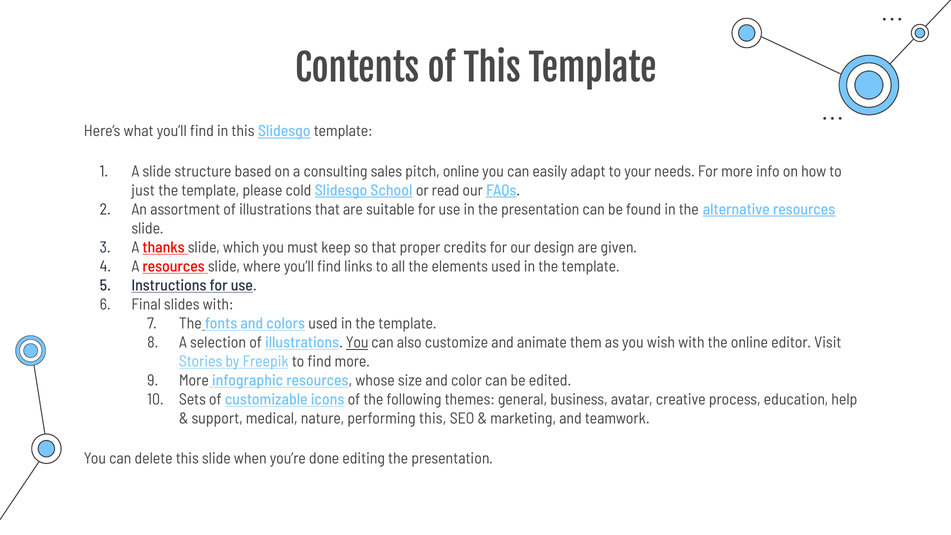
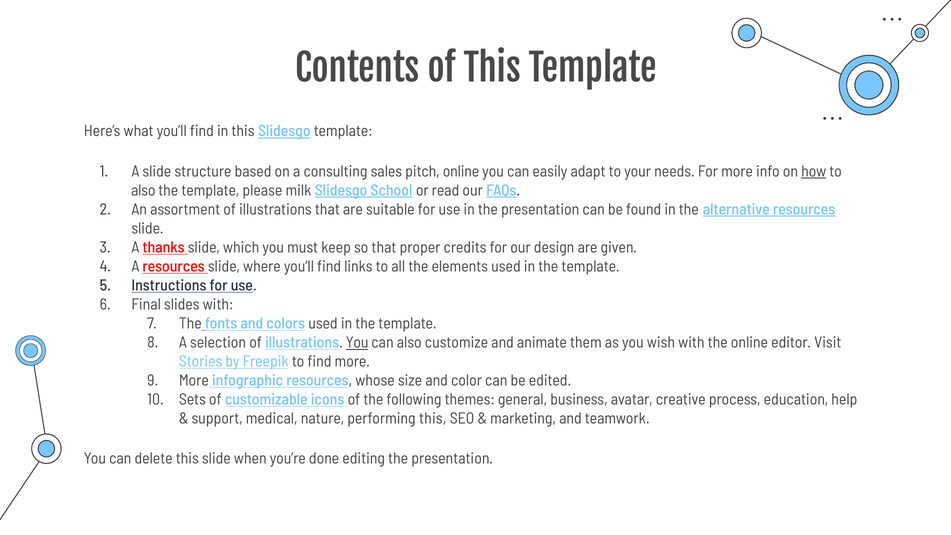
how underline: none -> present
just at (143, 190): just -> also
cold: cold -> milk
